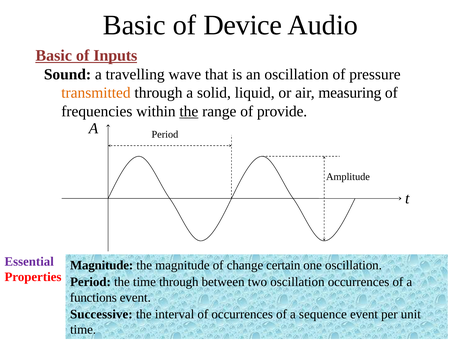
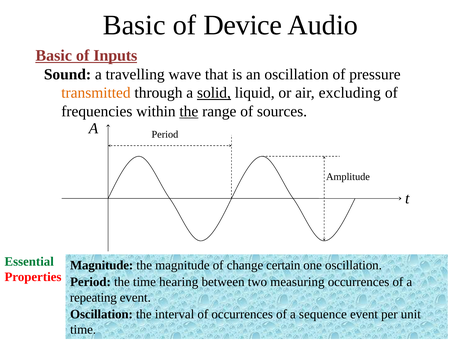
solid underline: none -> present
measuring: measuring -> excluding
provide: provide -> sources
Essential colour: purple -> green
time through: through -> hearing
two oscillation: oscillation -> measuring
functions: functions -> repeating
Successive at (101, 314): Successive -> Oscillation
